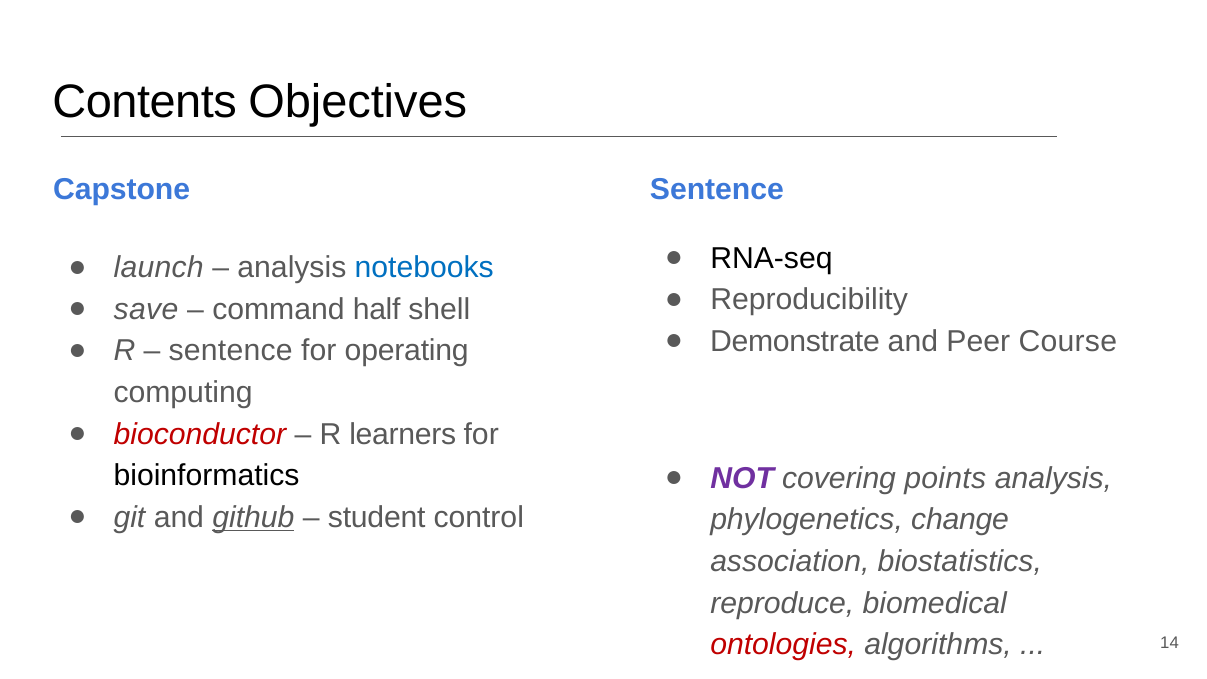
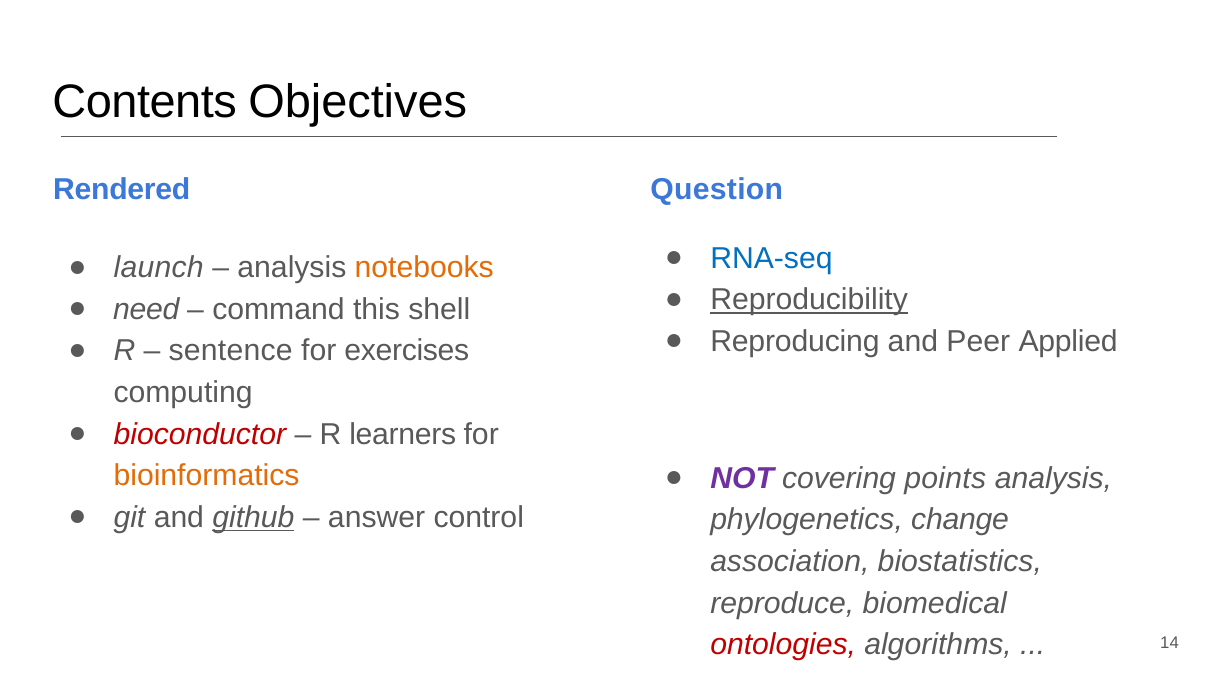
Capstone: Capstone -> Rendered
Sentence at (717, 190): Sentence -> Question
RNA-seq colour: black -> blue
notebooks colour: blue -> orange
Reproducibility underline: none -> present
save: save -> need
half: half -> this
Demonstrate: Demonstrate -> Reproducing
Course: Course -> Applied
operating: operating -> exercises
bioinformatics colour: black -> orange
student: student -> answer
